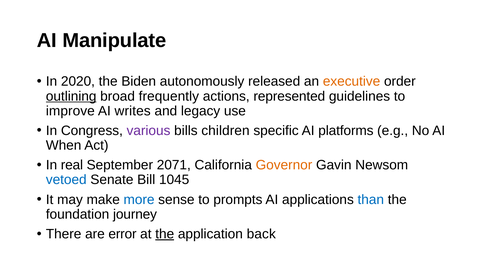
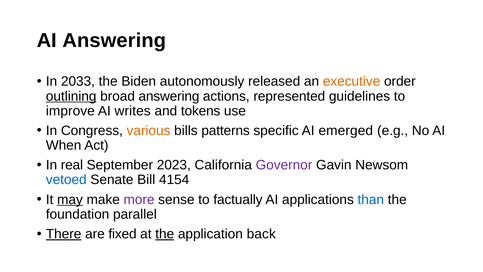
AI Manipulate: Manipulate -> Answering
2020: 2020 -> 2033
broad frequently: frequently -> answering
legacy: legacy -> tokens
various colour: purple -> orange
children: children -> patterns
platforms: platforms -> emerged
2071: 2071 -> 2023
Governor colour: orange -> purple
1045: 1045 -> 4154
may underline: none -> present
more colour: blue -> purple
prompts: prompts -> factually
journey: journey -> parallel
There underline: none -> present
error: error -> fixed
